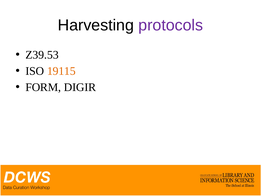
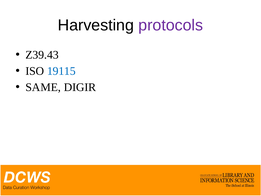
Z39.53: Z39.53 -> Z39.43
19115 colour: orange -> blue
FORM: FORM -> SAME
